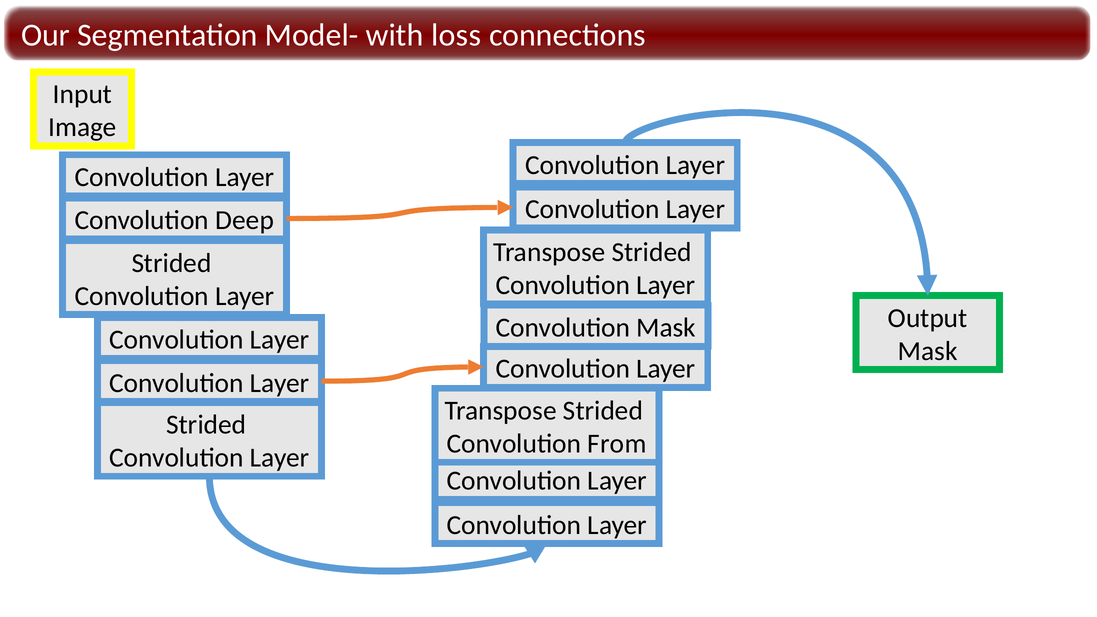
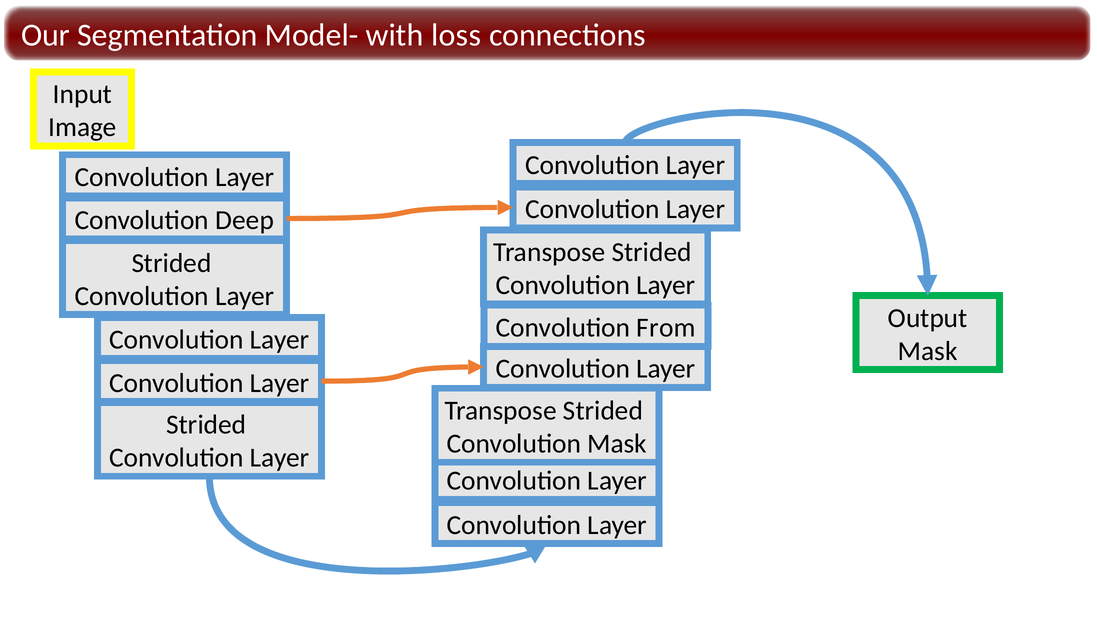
Convolution Mask: Mask -> From
Convolution From: From -> Mask
